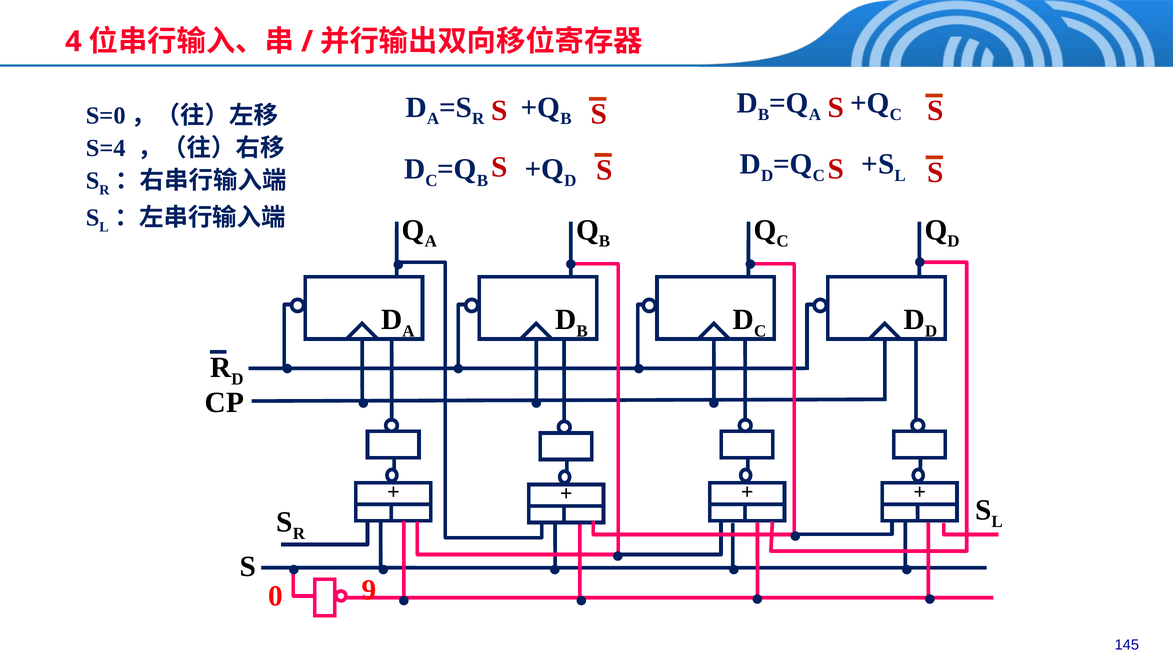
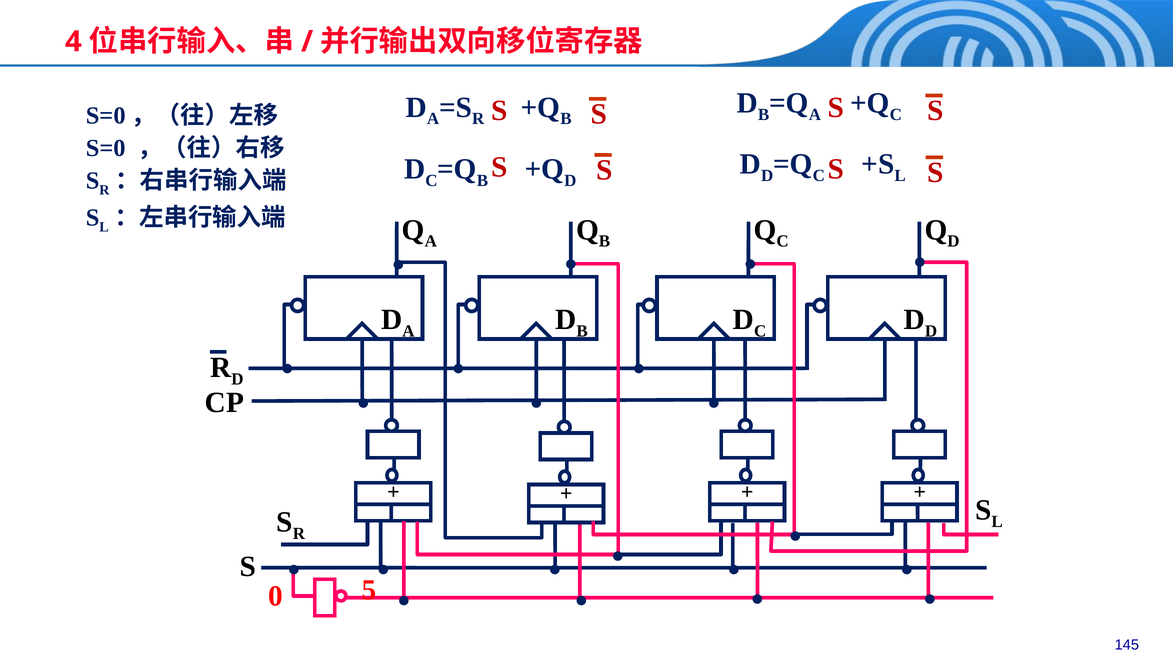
S=4: S=4 -> S=0
9: 9 -> 5
